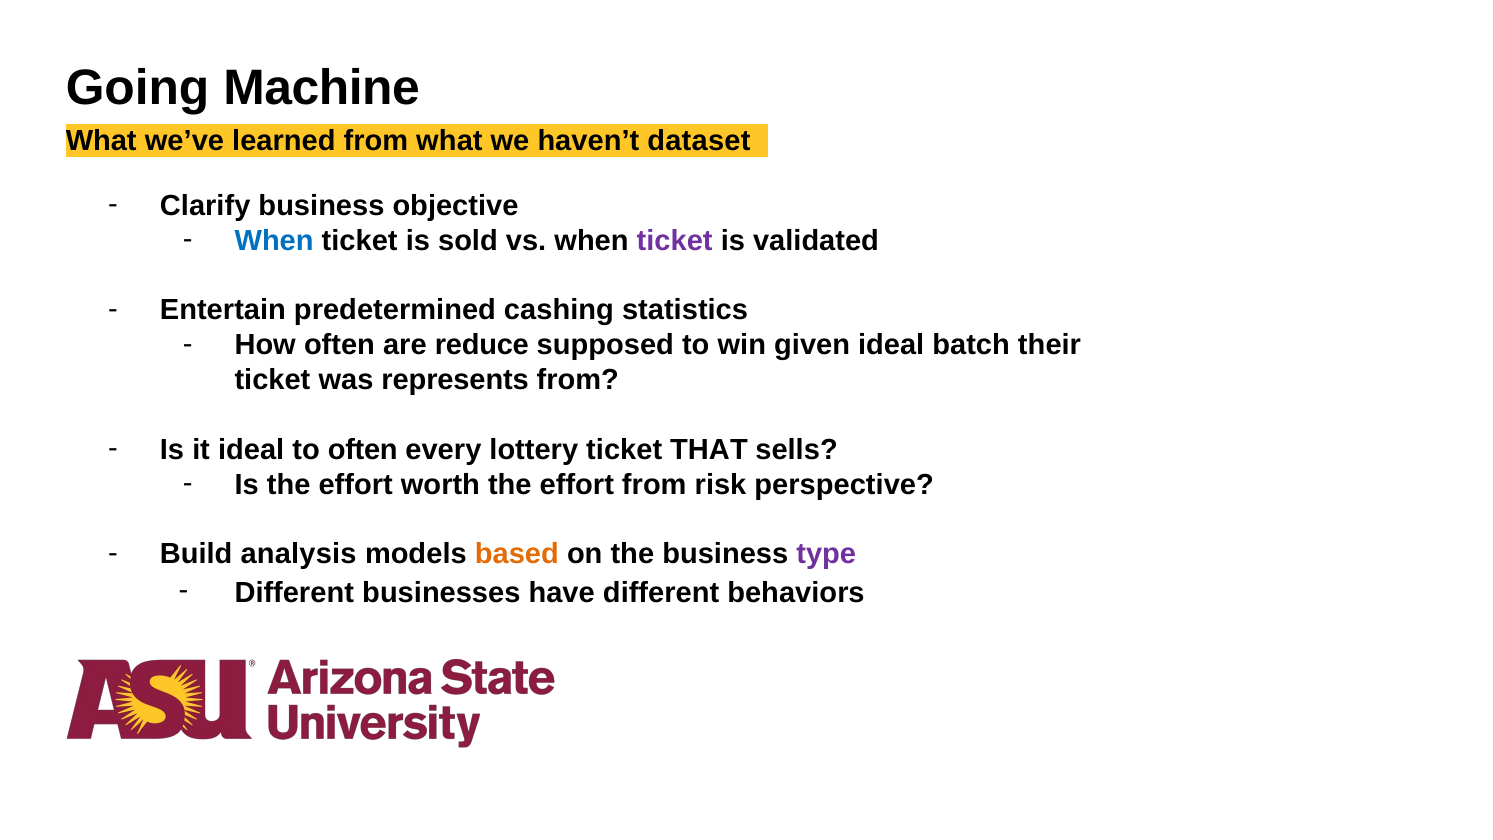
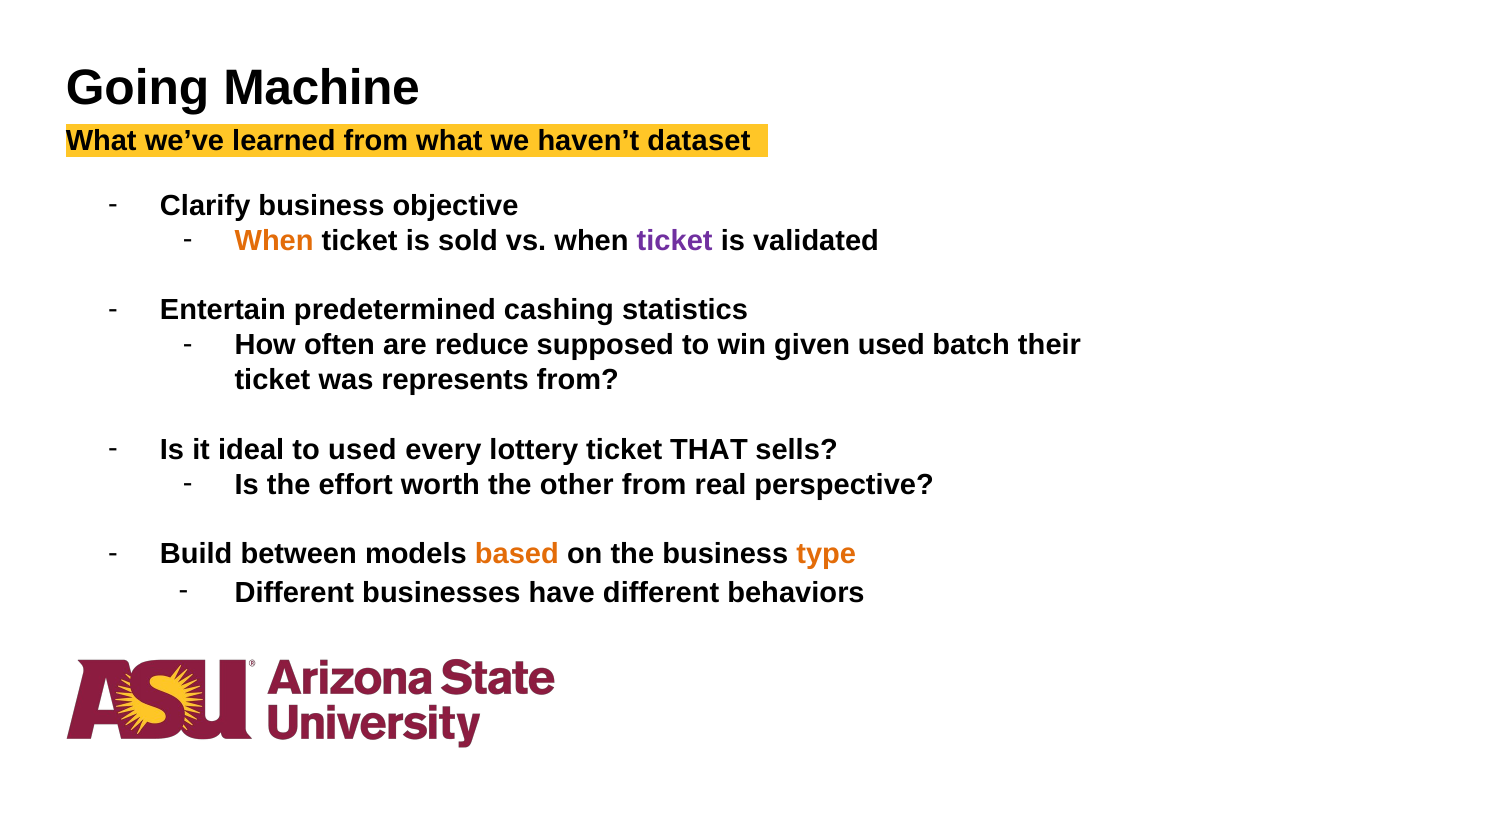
When at (274, 241) colour: blue -> orange
given ideal: ideal -> used
to often: often -> used
worth the effort: effort -> other
risk: risk -> real
analysis: analysis -> between
type colour: purple -> orange
